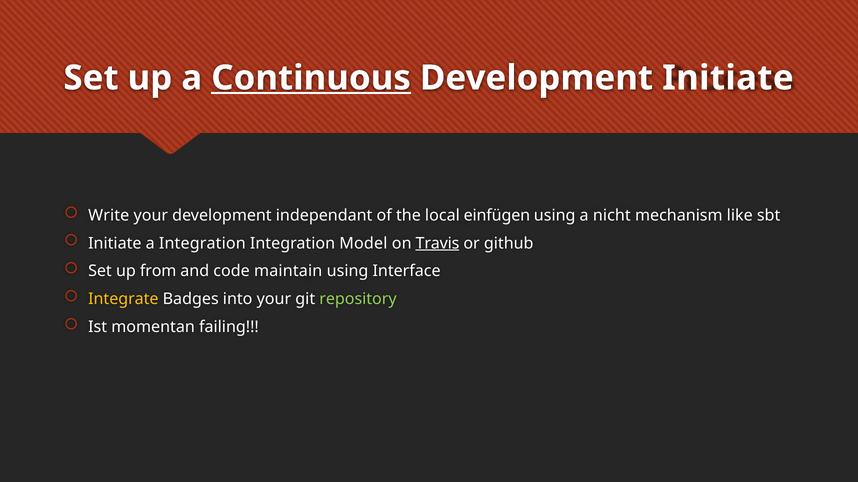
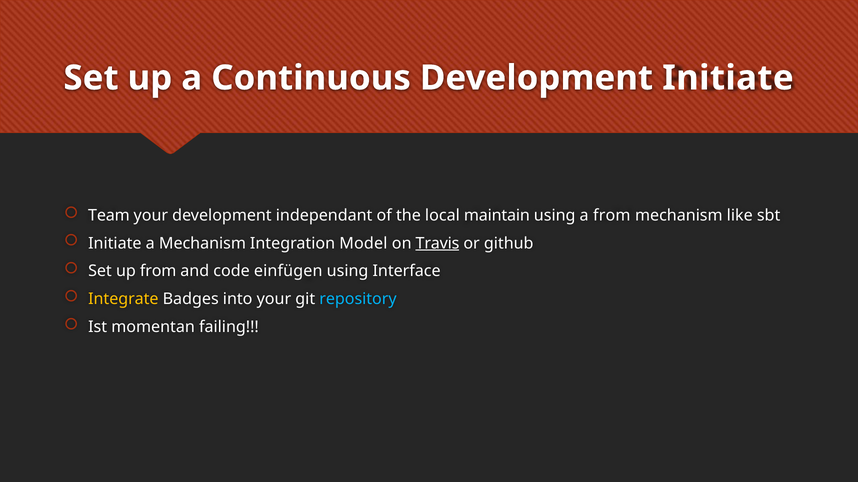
Continuous underline: present -> none
Write: Write -> Team
einfügen: einfügen -> maintain
a nicht: nicht -> from
a Integration: Integration -> Mechanism
maintain: maintain -> einfügen
repository colour: light green -> light blue
